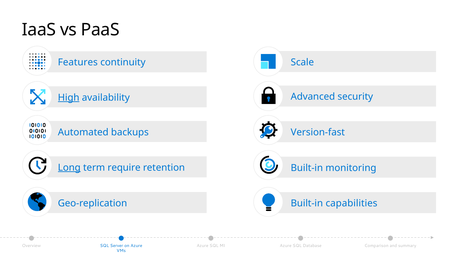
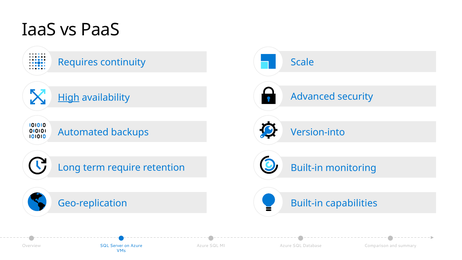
Features: Features -> Requires
Version-fast: Version-fast -> Version-into
Long underline: present -> none
